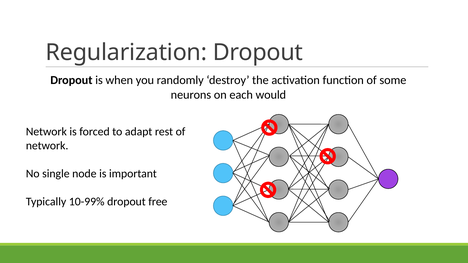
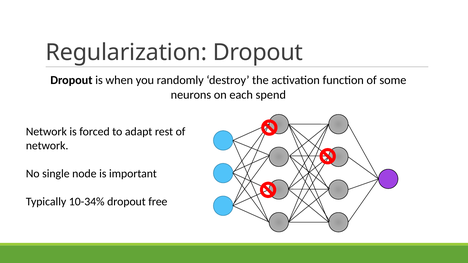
would: would -> spend
10-99%: 10-99% -> 10-34%
